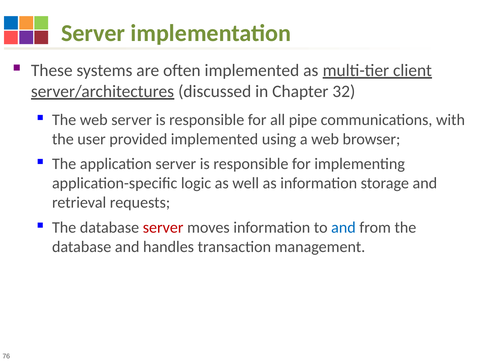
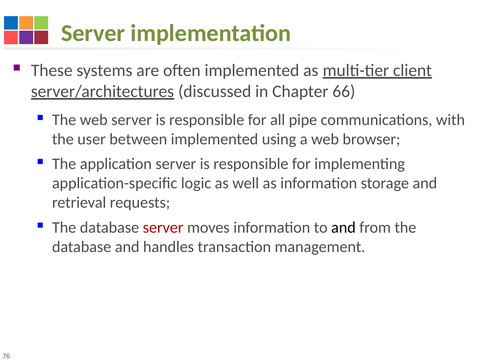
32: 32 -> 66
provided: provided -> between
and at (343, 227) colour: blue -> black
